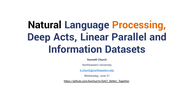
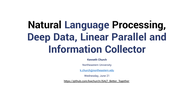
Processing colour: orange -> black
Acts: Acts -> Data
Datasets: Datasets -> Collector
